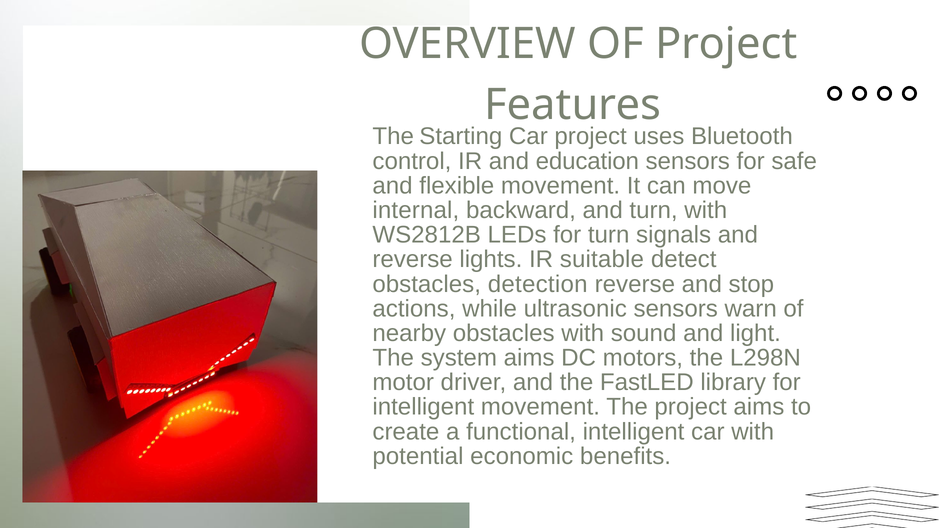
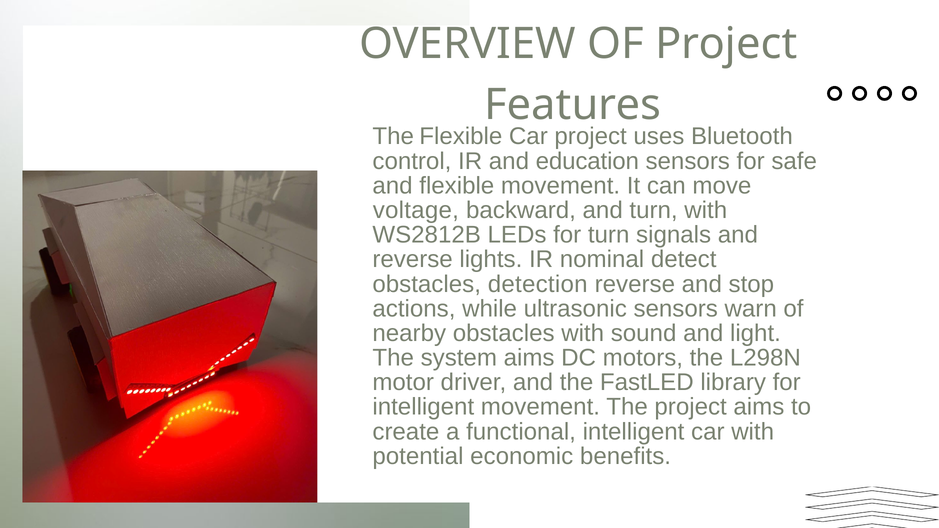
The Starting: Starting -> Flexible
internal: internal -> voltage
suitable: suitable -> nominal
